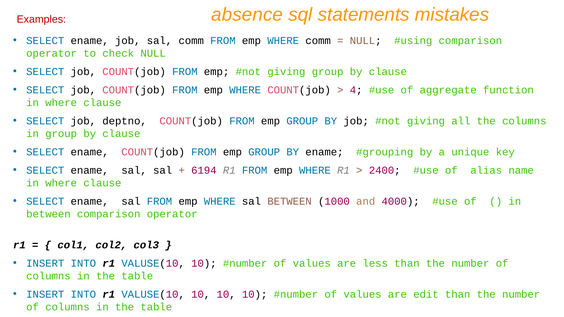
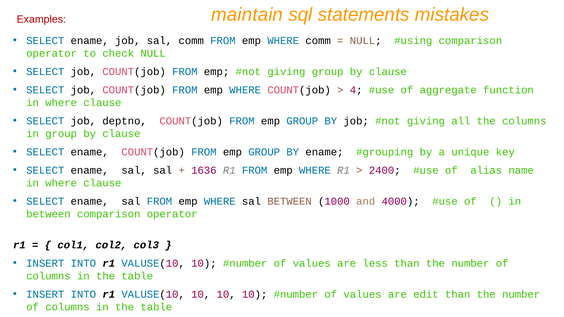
absence: absence -> maintain
6194: 6194 -> 1636
